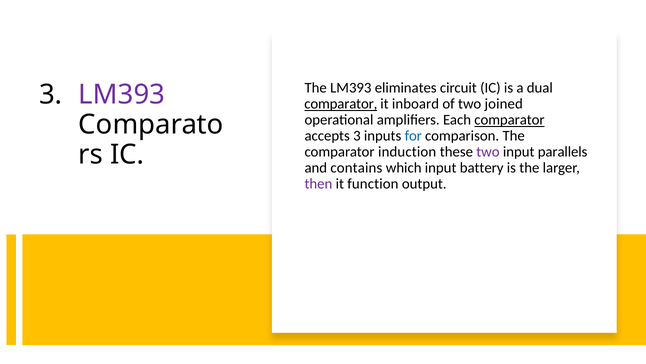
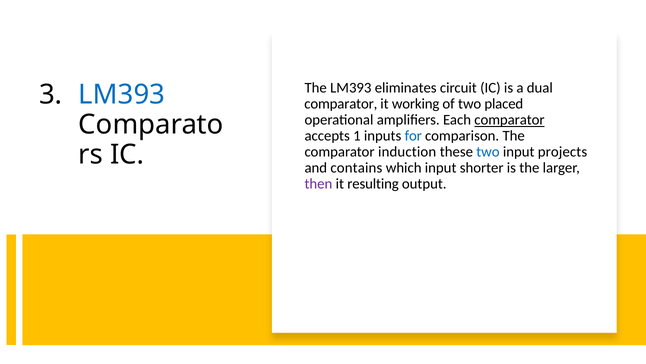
LM393 at (122, 95) colour: purple -> blue
comparator at (341, 104) underline: present -> none
inboard: inboard -> working
joined: joined -> placed
accepts 3: 3 -> 1
two at (488, 152) colour: purple -> blue
parallels: parallels -> projects
battery: battery -> shorter
function: function -> resulting
